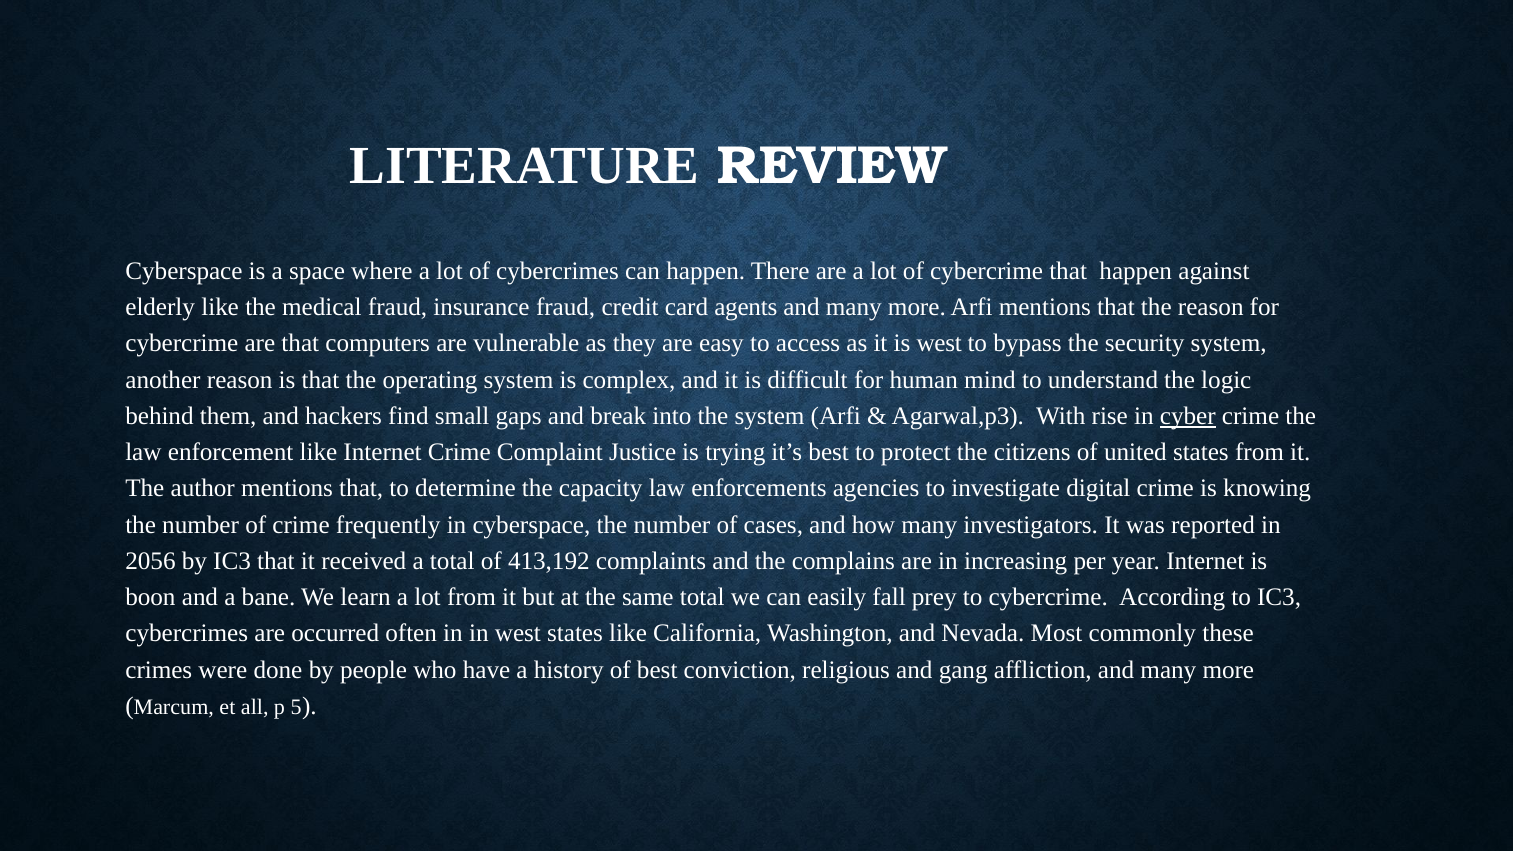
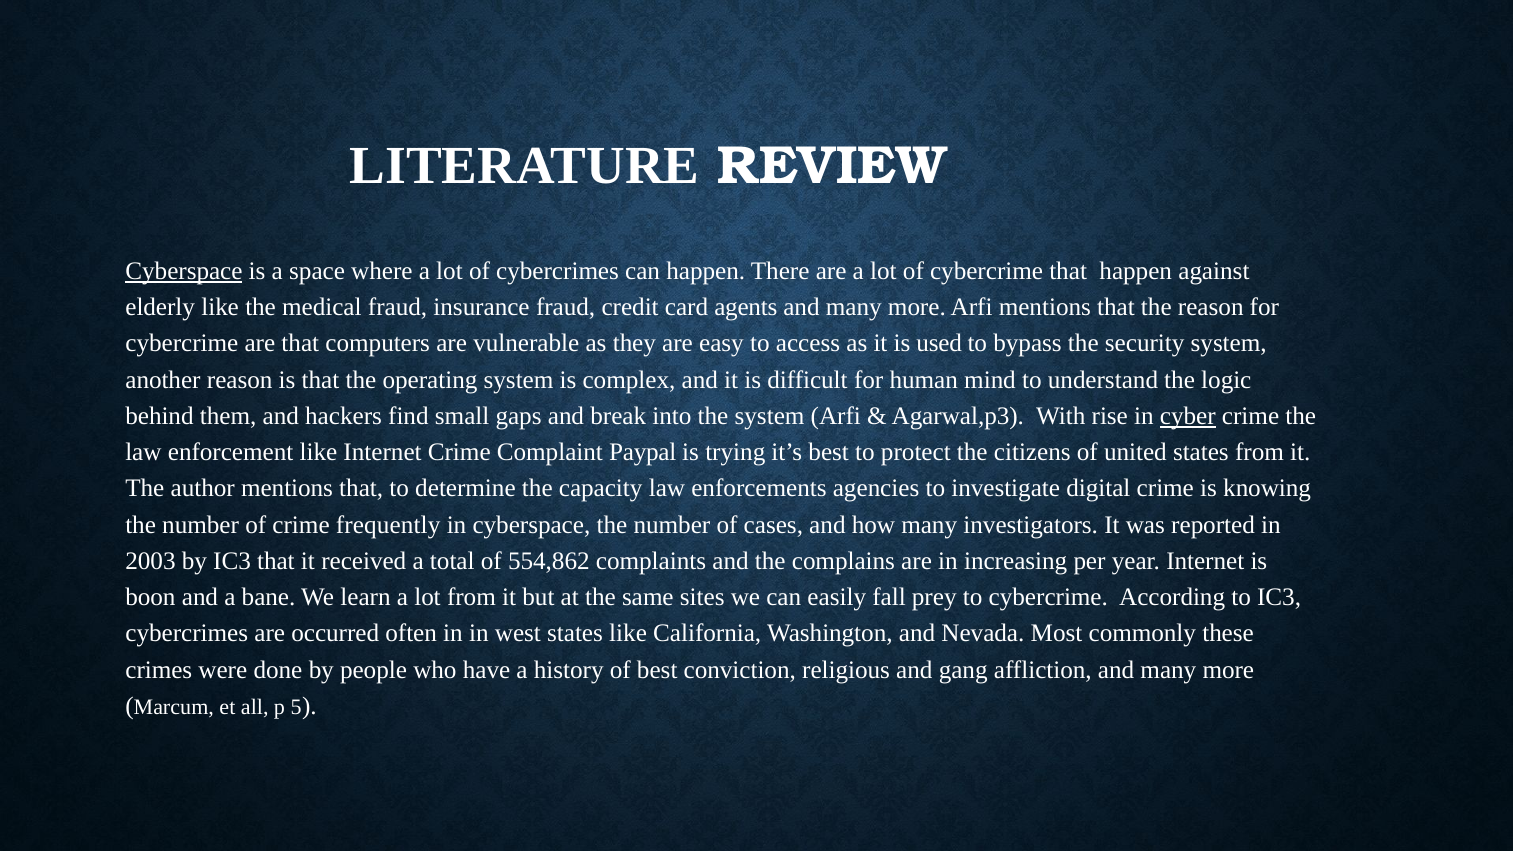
Cyberspace at (184, 271) underline: none -> present
is west: west -> used
Justice: Justice -> Paypal
2056: 2056 -> 2003
413,192: 413,192 -> 554,862
same total: total -> sites
